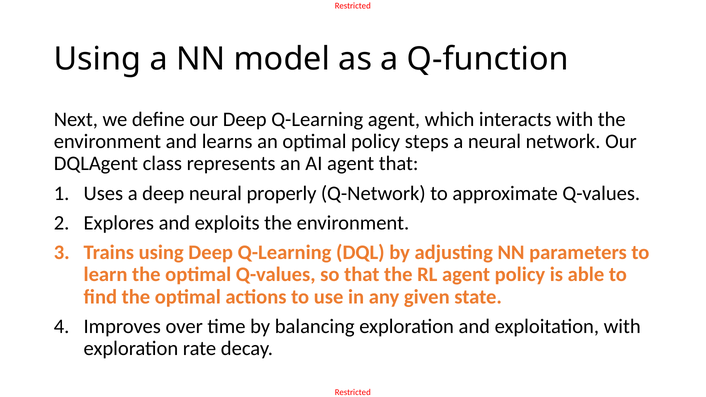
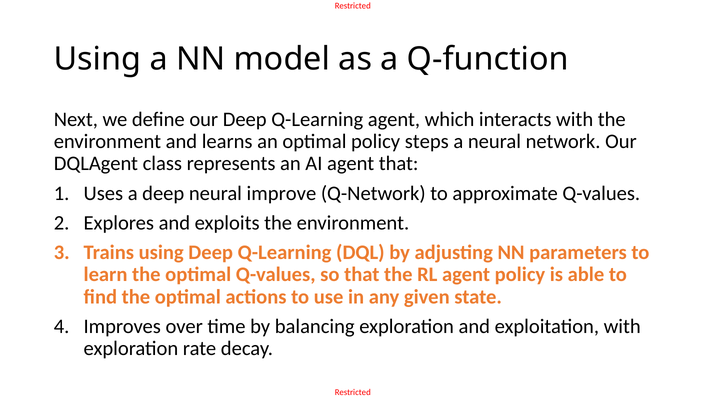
properly: properly -> improve
